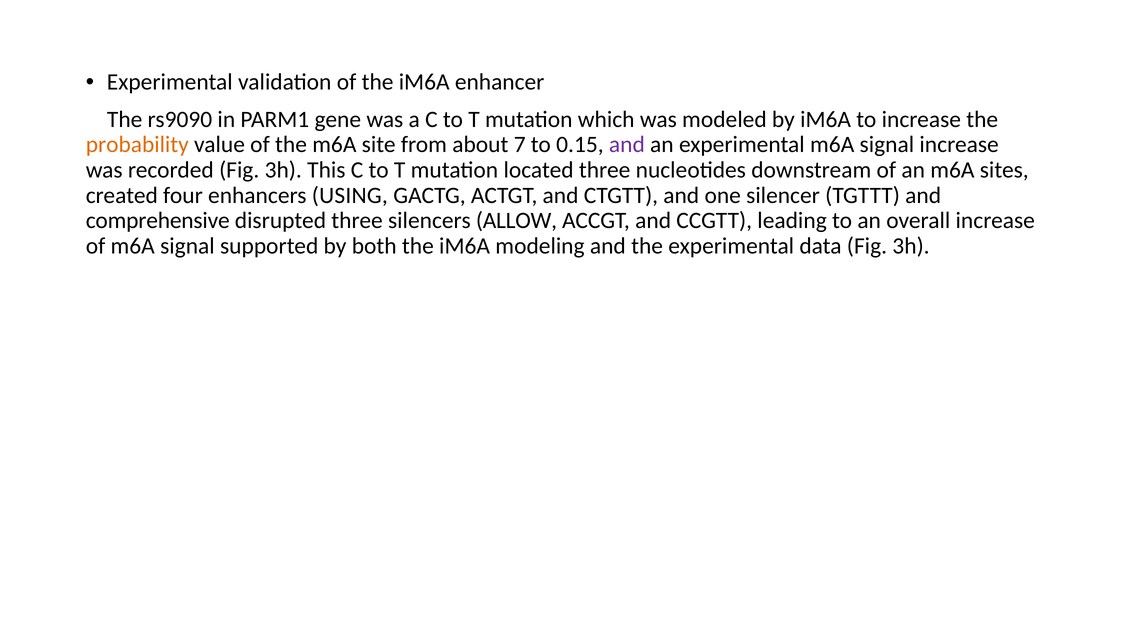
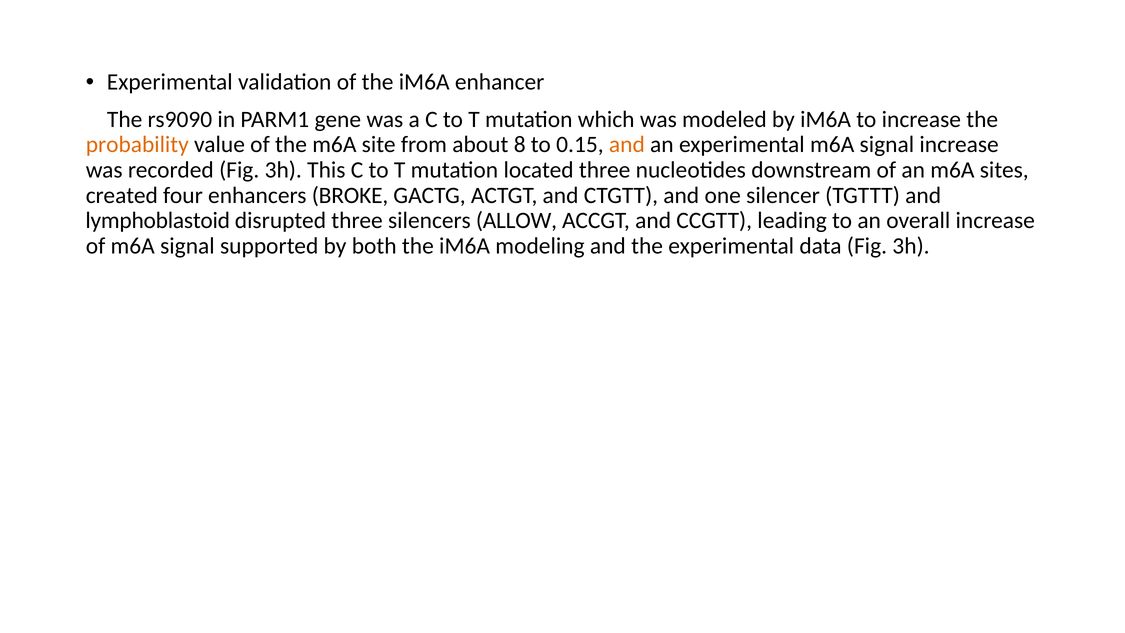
7: 7 -> 8
and at (627, 145) colour: purple -> orange
USING: USING -> BROKE
comprehensive: comprehensive -> lymphoblastoid
